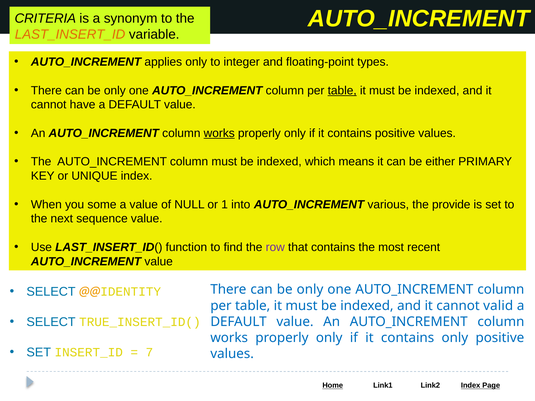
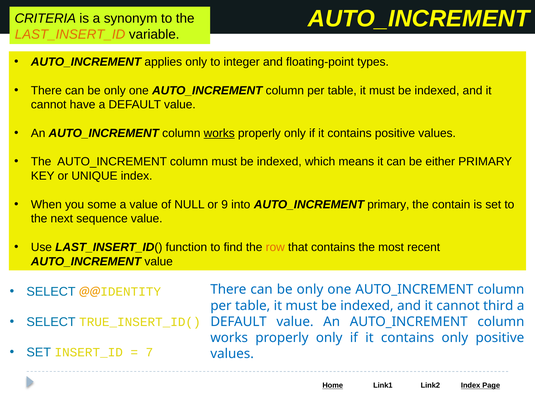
table at (342, 91) underline: present -> none
1: 1 -> 9
AUTO_INCREMENT various: various -> primary
provide: provide -> contain
row colour: purple -> orange
valid: valid -> third
